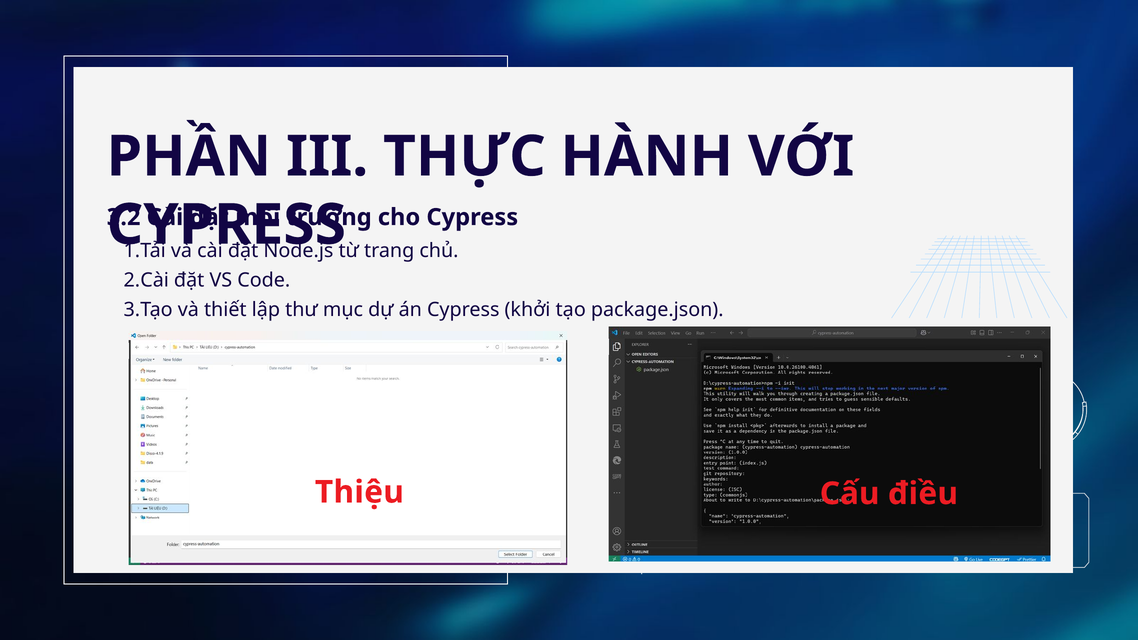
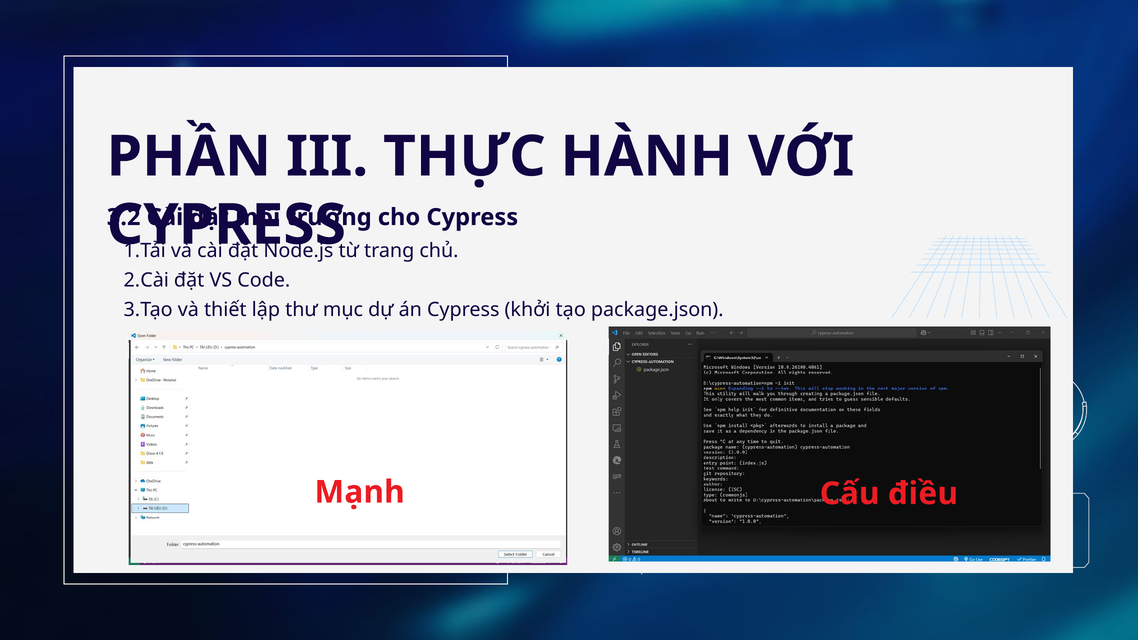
Thiệu: Thiệu -> Mạnh
